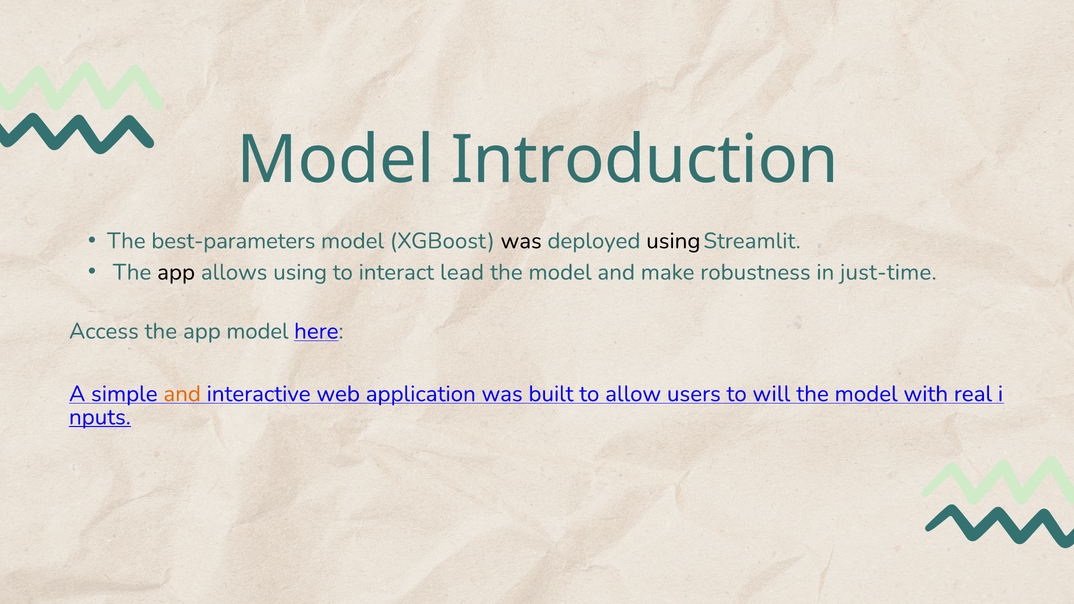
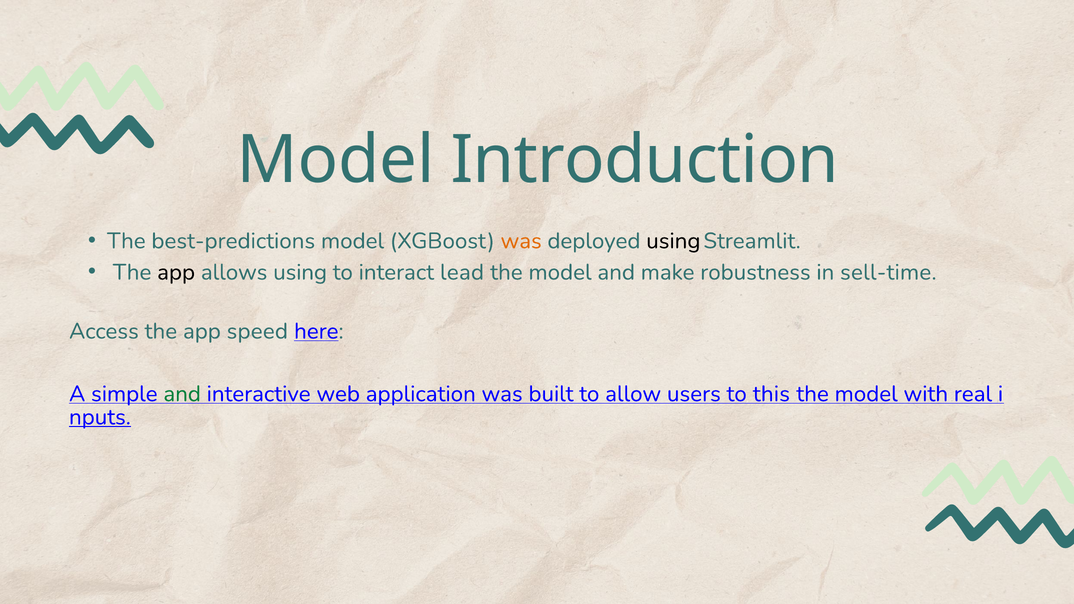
best-parameters: best-parameters -> best-predictions
was at (521, 241) colour: black -> orange
just-time: just-time -> sell-time
app model: model -> speed
and at (182, 394) colour: orange -> green
will: will -> this
